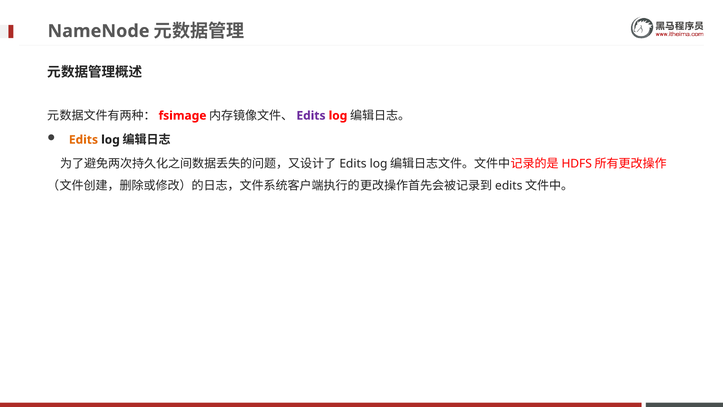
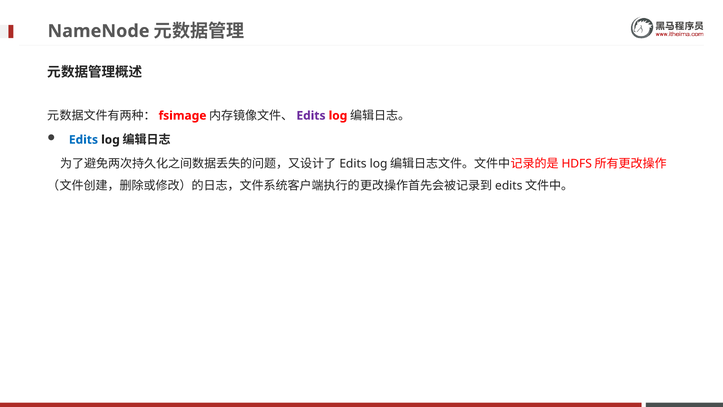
Edits at (83, 140) colour: orange -> blue
